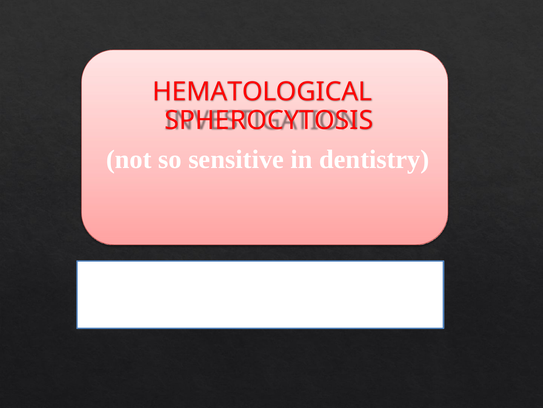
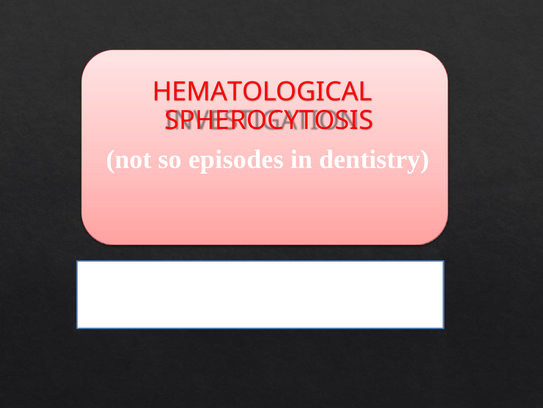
sensitive: sensitive -> episodes
